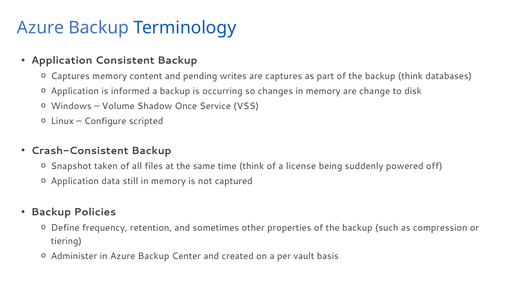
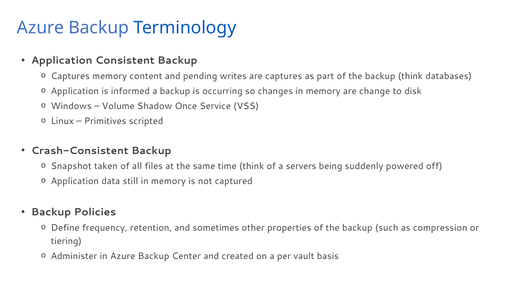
Configure: Configure -> Primitives
license: license -> servers
